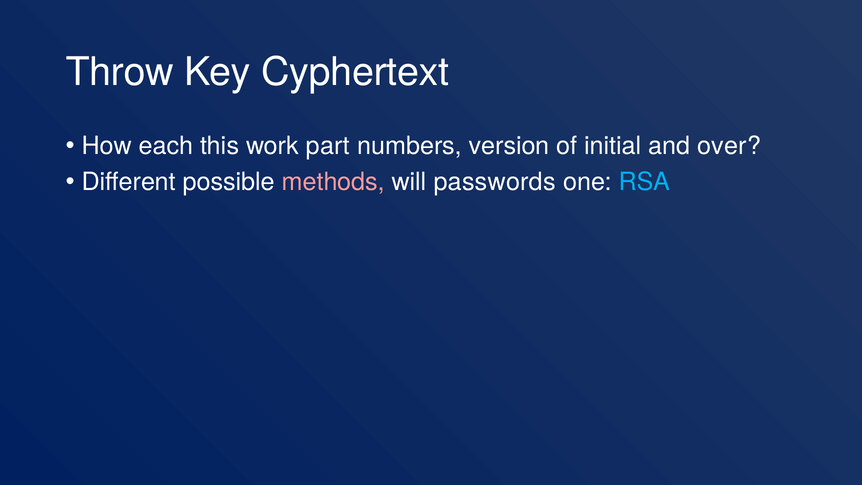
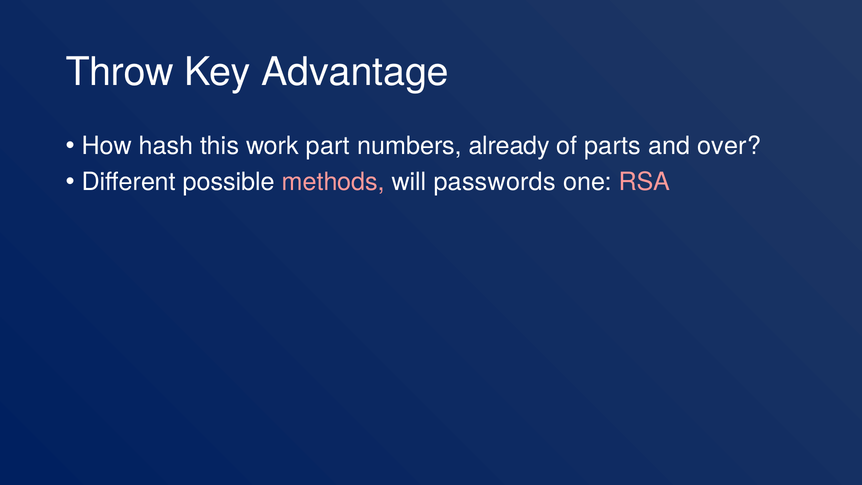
Cyphertext: Cyphertext -> Advantage
each: each -> hash
version: version -> already
initial: initial -> parts
RSA colour: light blue -> pink
